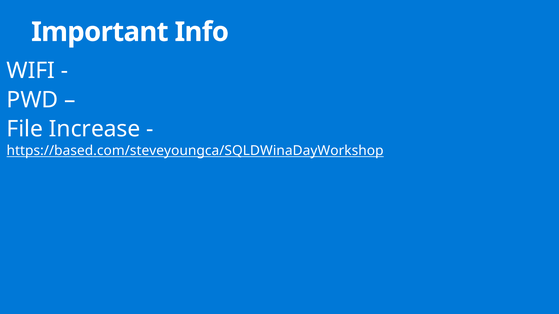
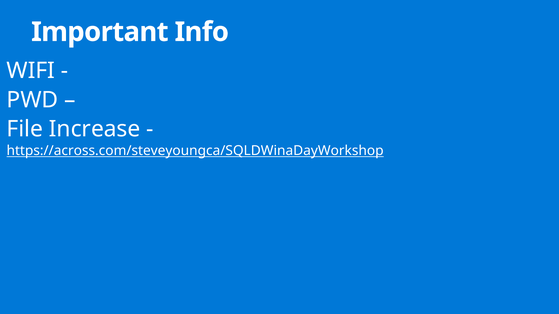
https://based.com/steveyoungca/SQLDWinaDayWorkshop: https://based.com/steveyoungca/SQLDWinaDayWorkshop -> https://across.com/steveyoungca/SQLDWinaDayWorkshop
